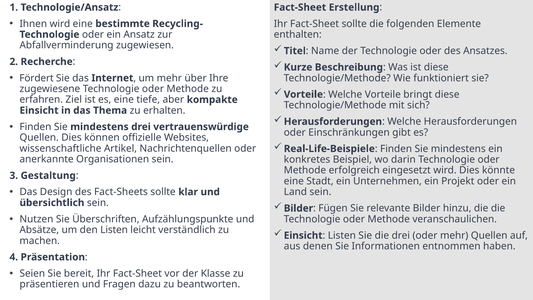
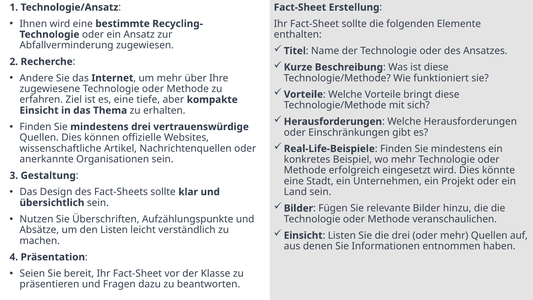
Fördert: Fördert -> Andere
wo darin: darin -> mehr
